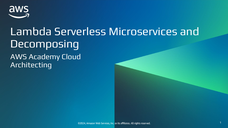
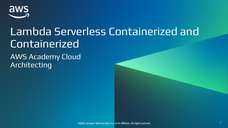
Serverless Microservices: Microservices -> Containerized
Decomposing at (45, 44): Decomposing -> Containerized
